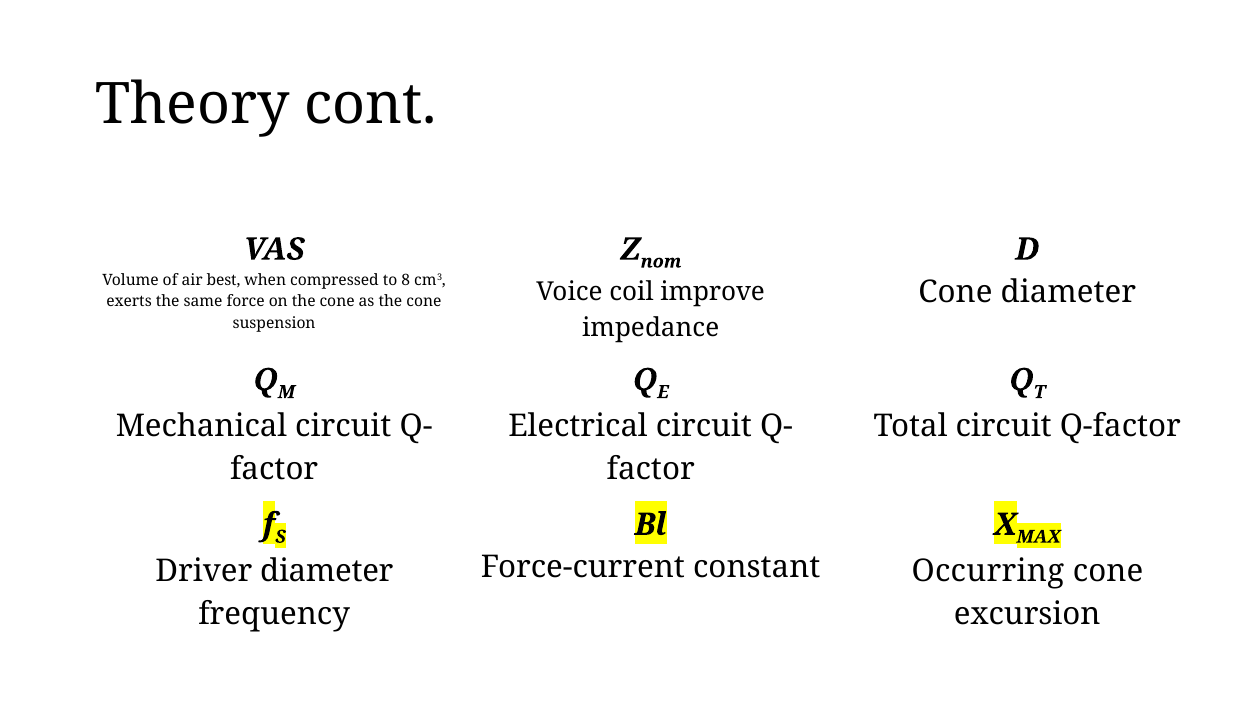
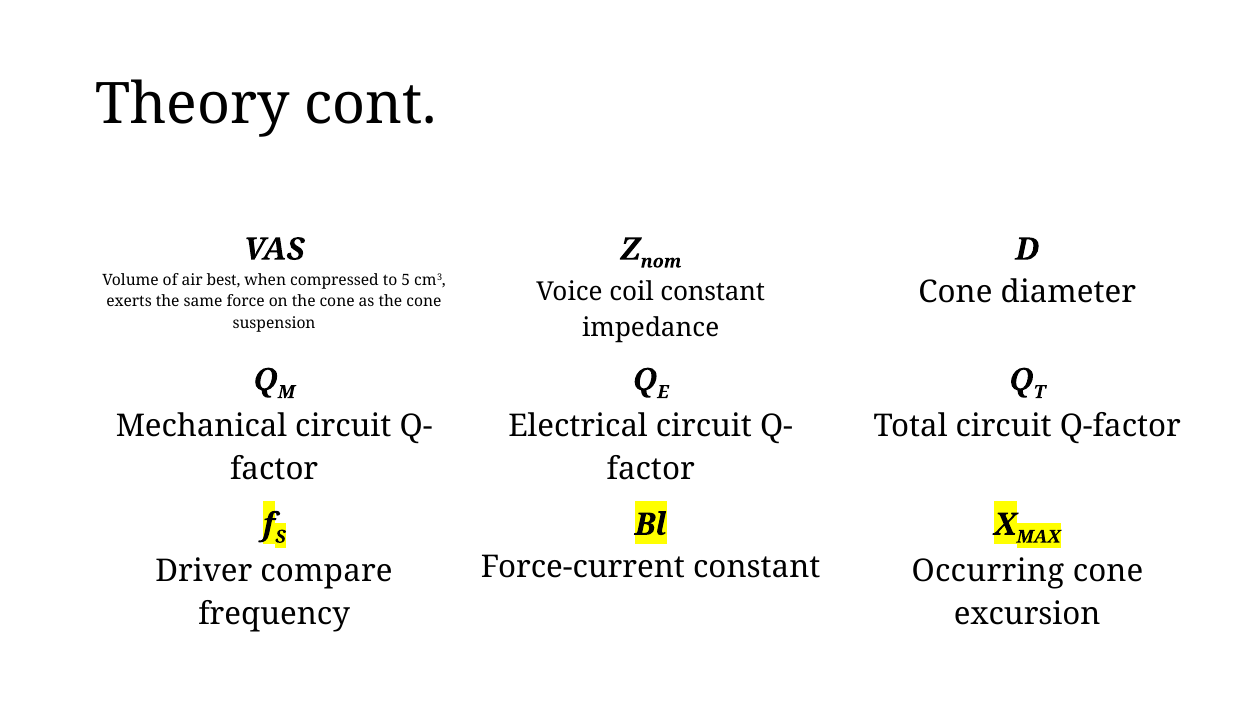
8: 8 -> 5
coil improve: improve -> constant
Driver diameter: diameter -> compare
